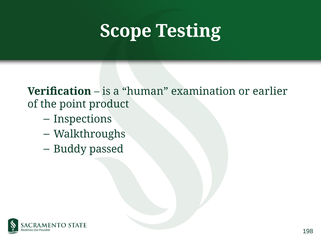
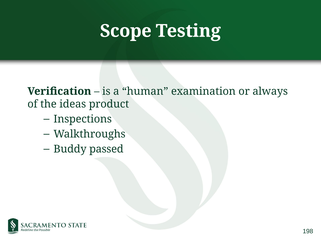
earlier: earlier -> always
point: point -> ideas
